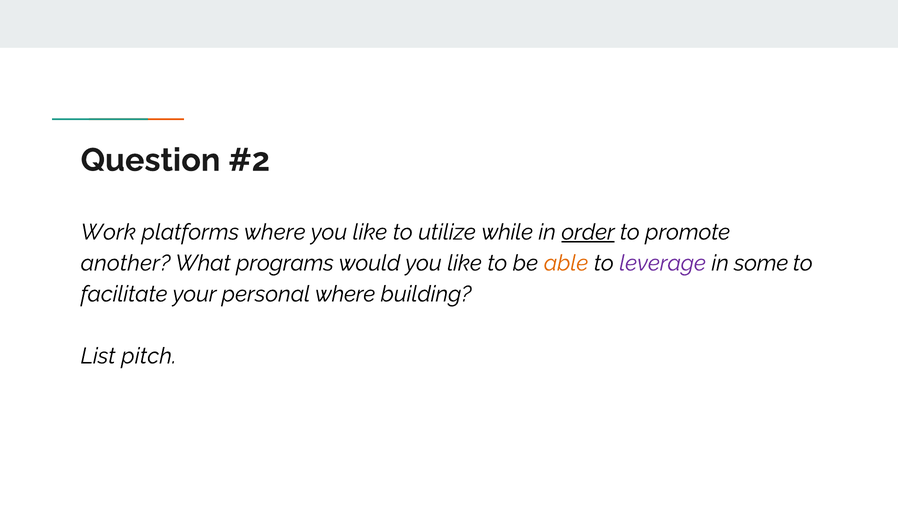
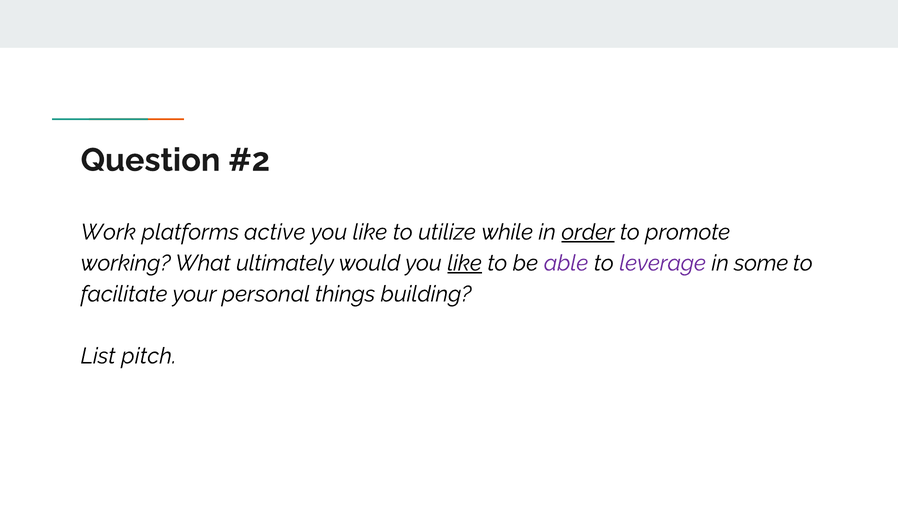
platforms where: where -> active
another: another -> working
programs: programs -> ultimately
like at (465, 263) underline: none -> present
able colour: orange -> purple
personal where: where -> things
